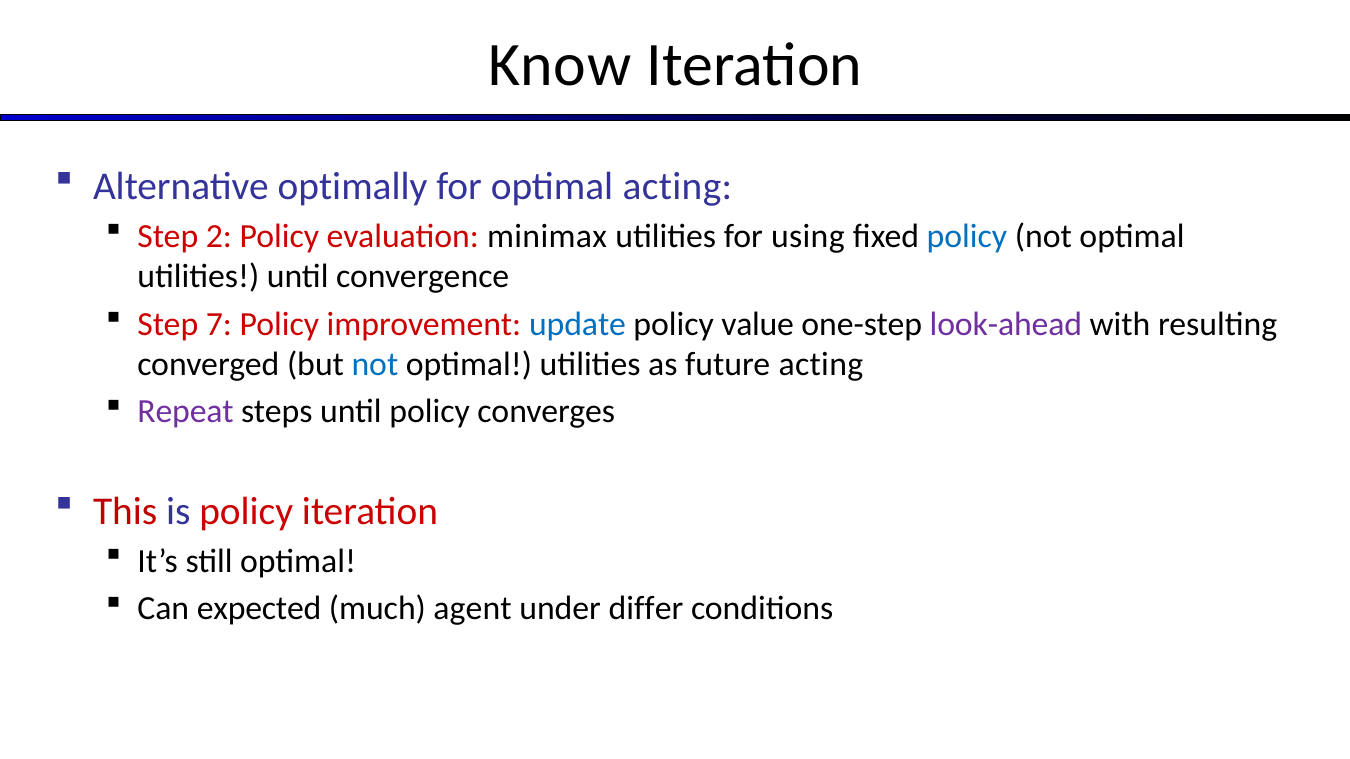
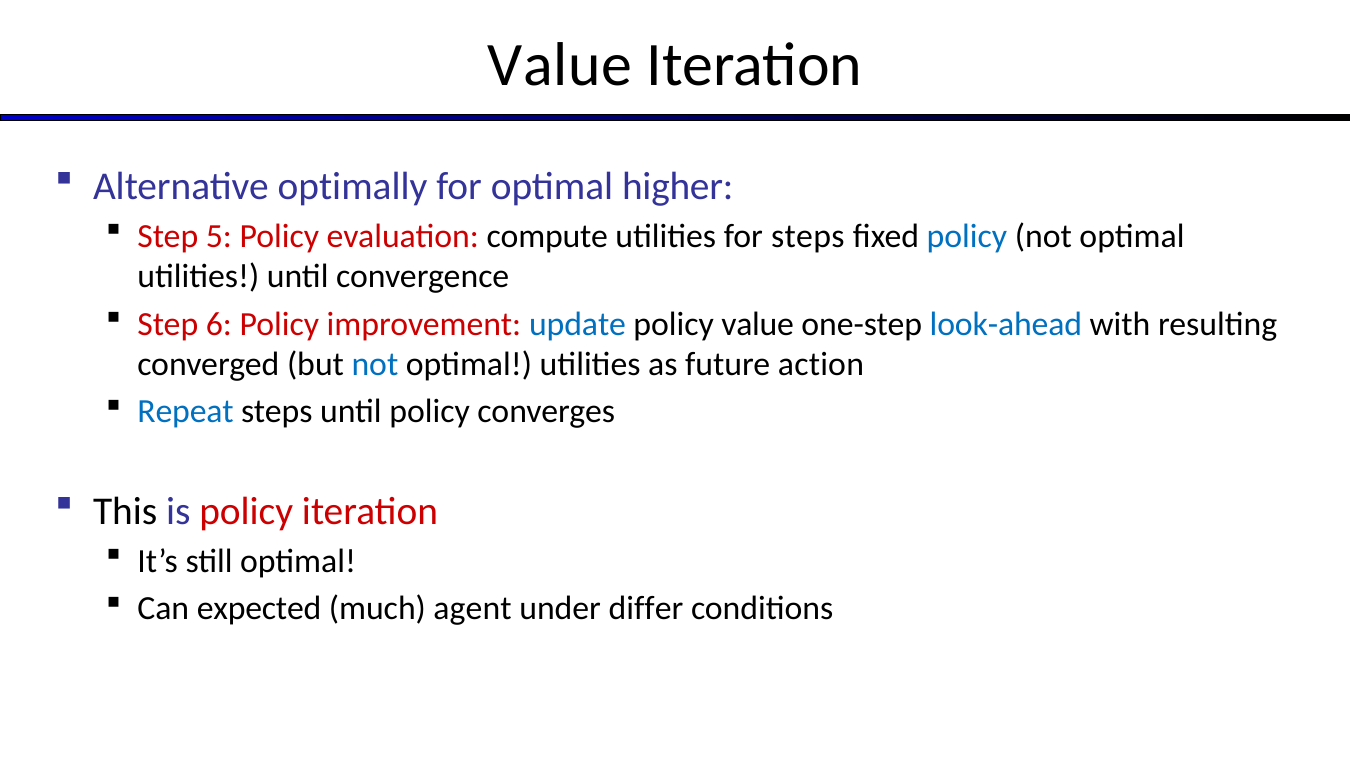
Know at (560, 65): Know -> Value
optimal acting: acting -> higher
2: 2 -> 5
minimax: minimax -> compute
for using: using -> steps
7: 7 -> 6
look-ahead colour: purple -> blue
future acting: acting -> action
Repeat colour: purple -> blue
This colour: red -> black
